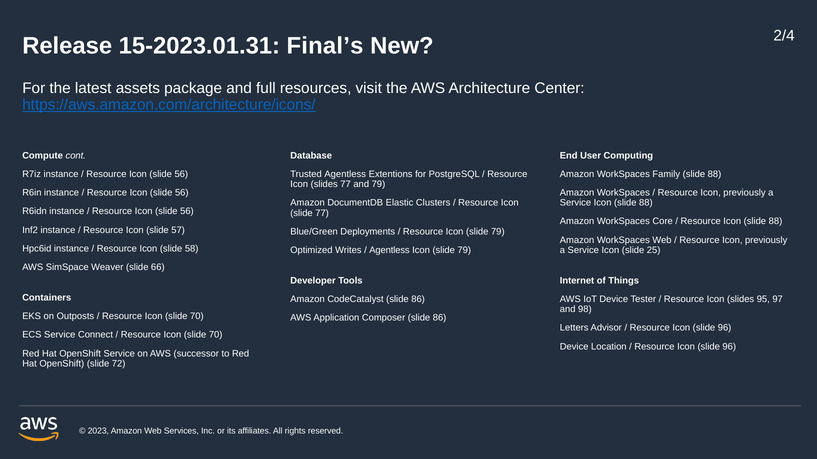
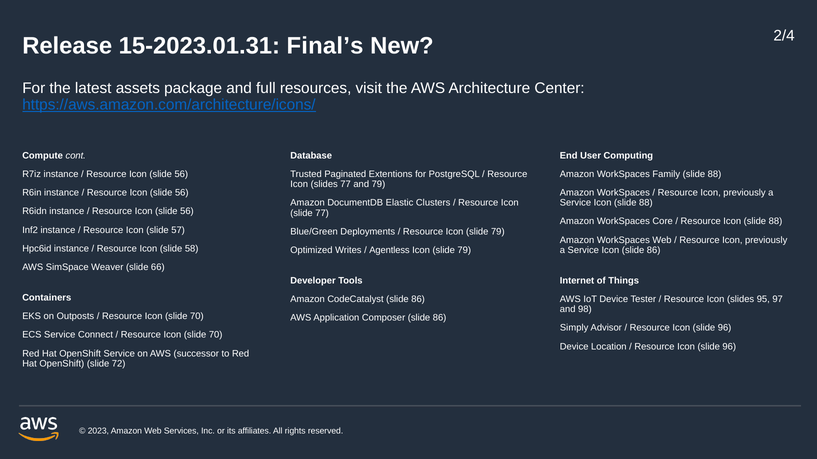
Trusted Agentless: Agentless -> Paginated
Icon slide 25: 25 -> 86
Letters: Letters -> Simply
